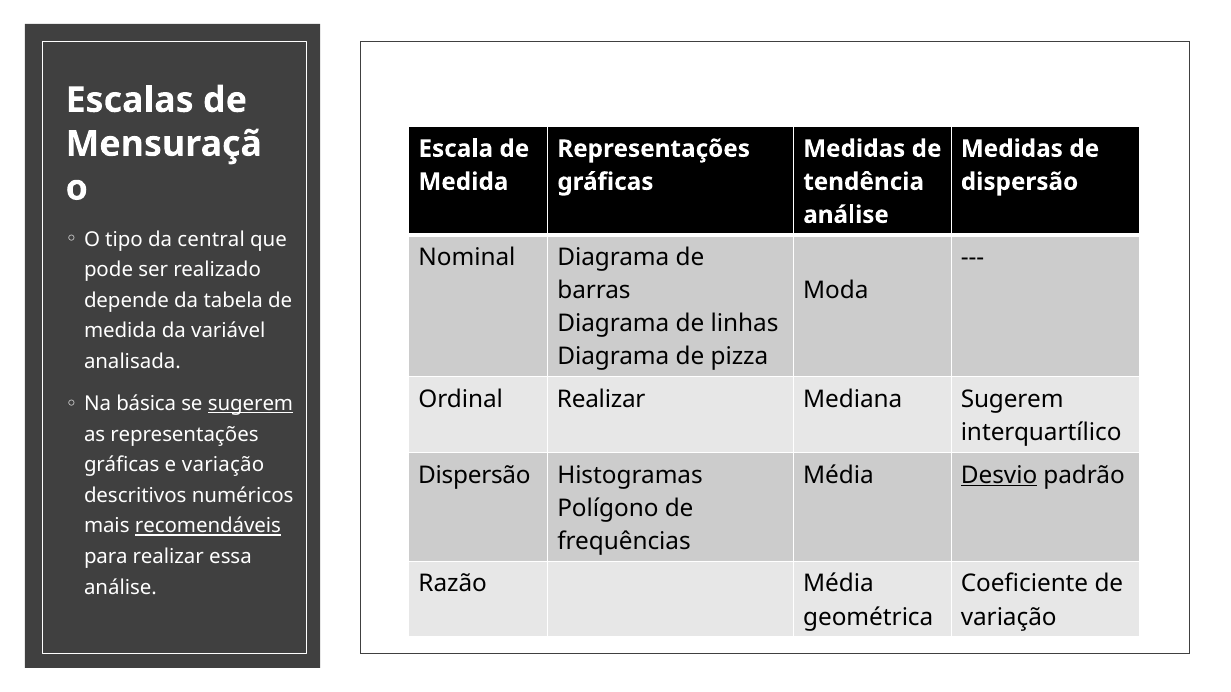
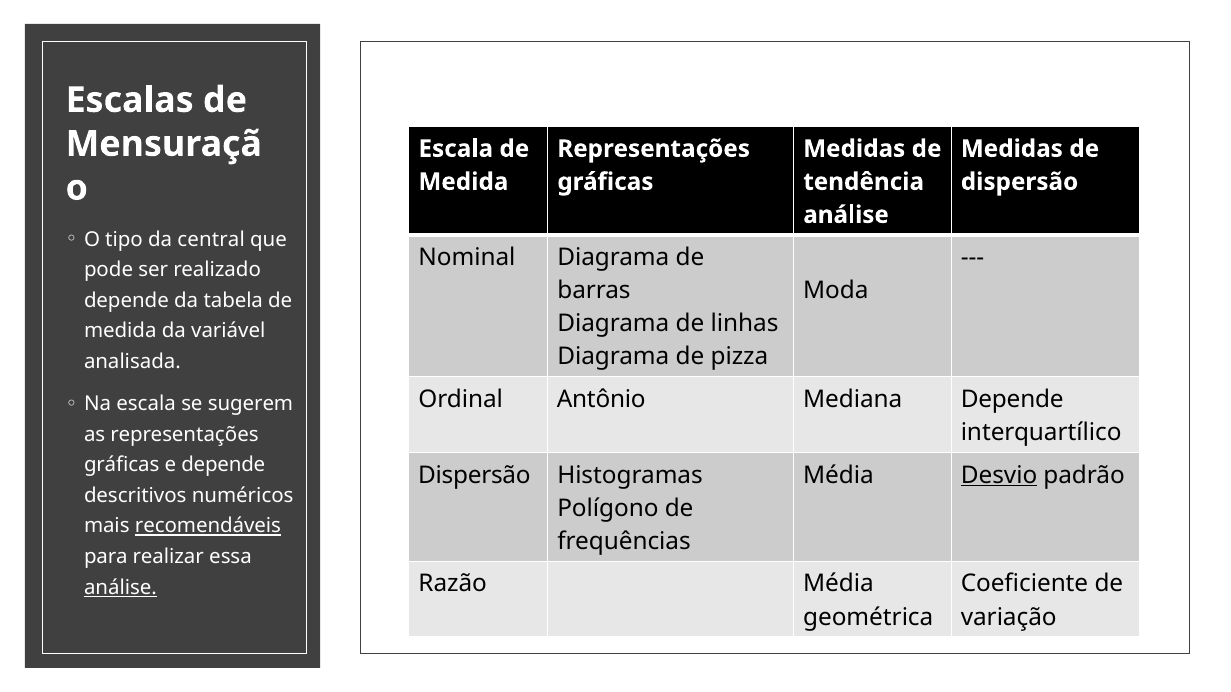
Ordinal Realizar: Realizar -> Antônio
Mediana Sugerem: Sugerem -> Depende
Na básica: básica -> escala
sugerem at (250, 404) underline: present -> none
e variação: variação -> depende
análise at (120, 588) underline: none -> present
